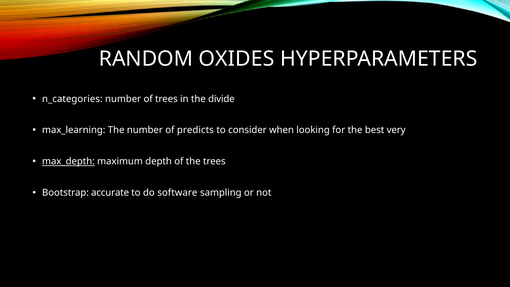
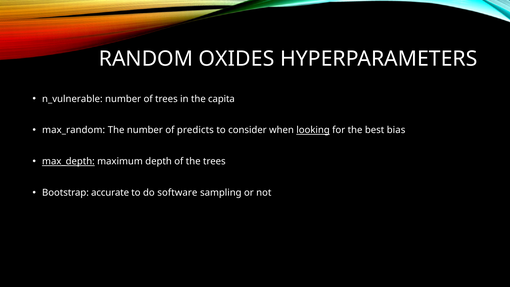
n_categories: n_categories -> n_vulnerable
divide: divide -> capita
max_learning: max_learning -> max_random
looking underline: none -> present
very: very -> bias
